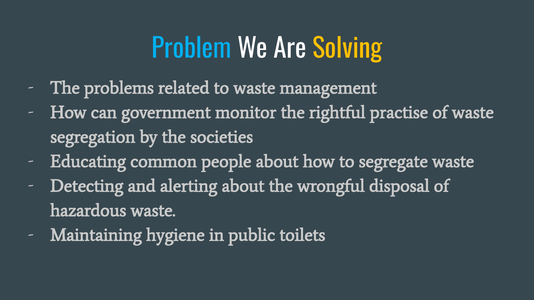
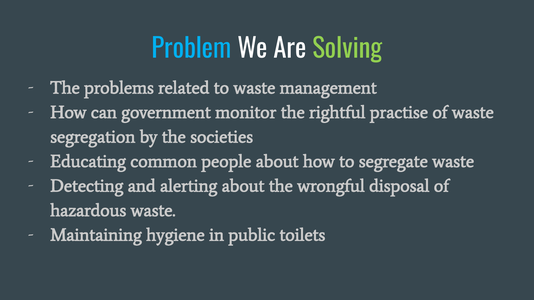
Solving colour: yellow -> light green
